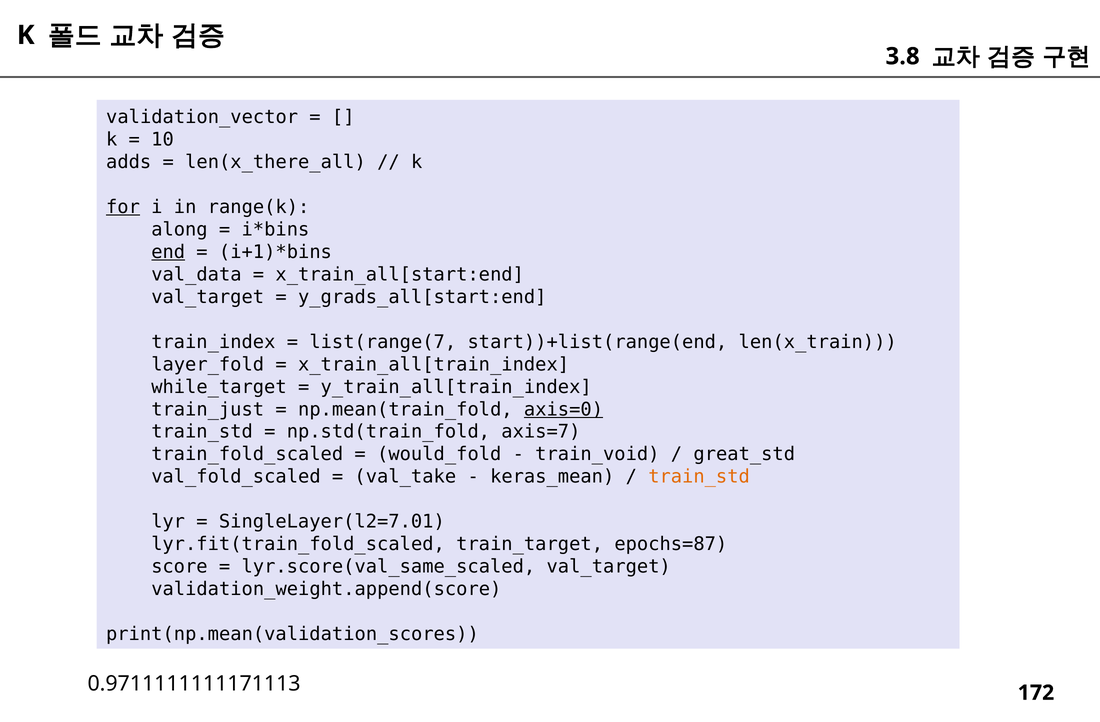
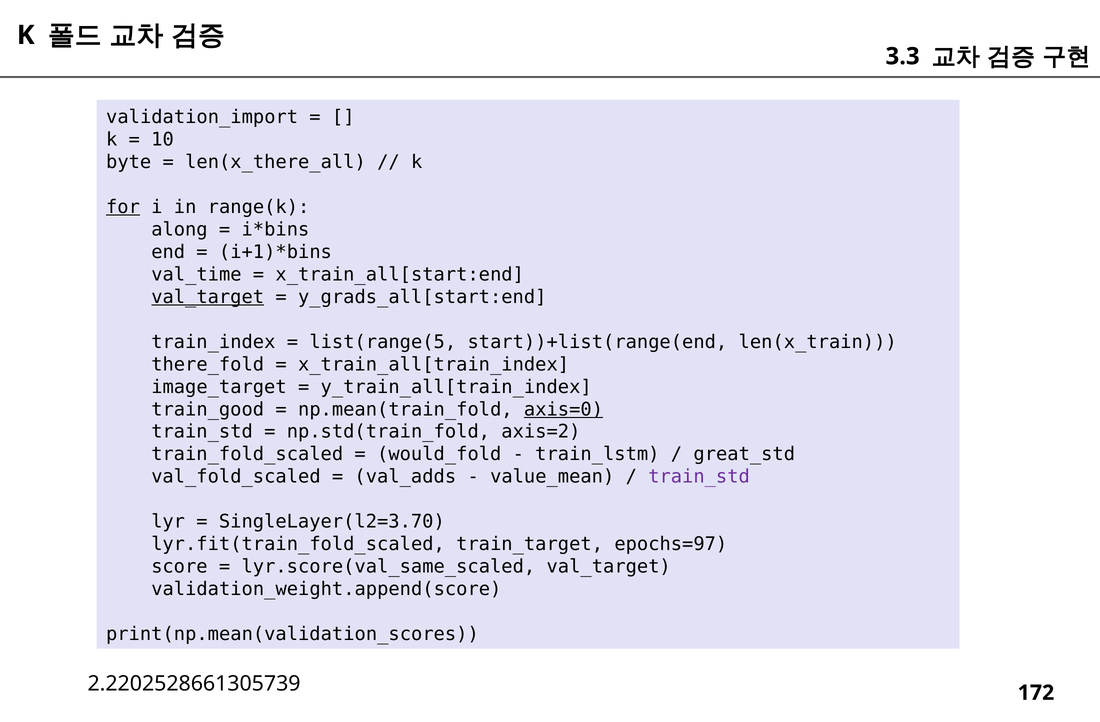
3.8: 3.8 -> 3.3
validation_vector: validation_vector -> validation_import
adds: adds -> byte
end underline: present -> none
val_data: val_data -> val_time
val_target at (208, 297) underline: none -> present
list(range(7: list(range(7 -> list(range(5
layer_fold: layer_fold -> there_fold
while_target: while_target -> image_target
train_just: train_just -> train_good
axis=7: axis=7 -> axis=2
train_void: train_void -> train_lstm
val_take: val_take -> val_adds
keras_mean: keras_mean -> value_mean
train_std at (699, 477) colour: orange -> purple
SingleLayer(l2=7.01: SingleLayer(l2=7.01 -> SingleLayer(l2=3.70
epochs=87: epochs=87 -> epochs=97
0.9711111111171113: 0.9711111111171113 -> 2.2202528661305739
